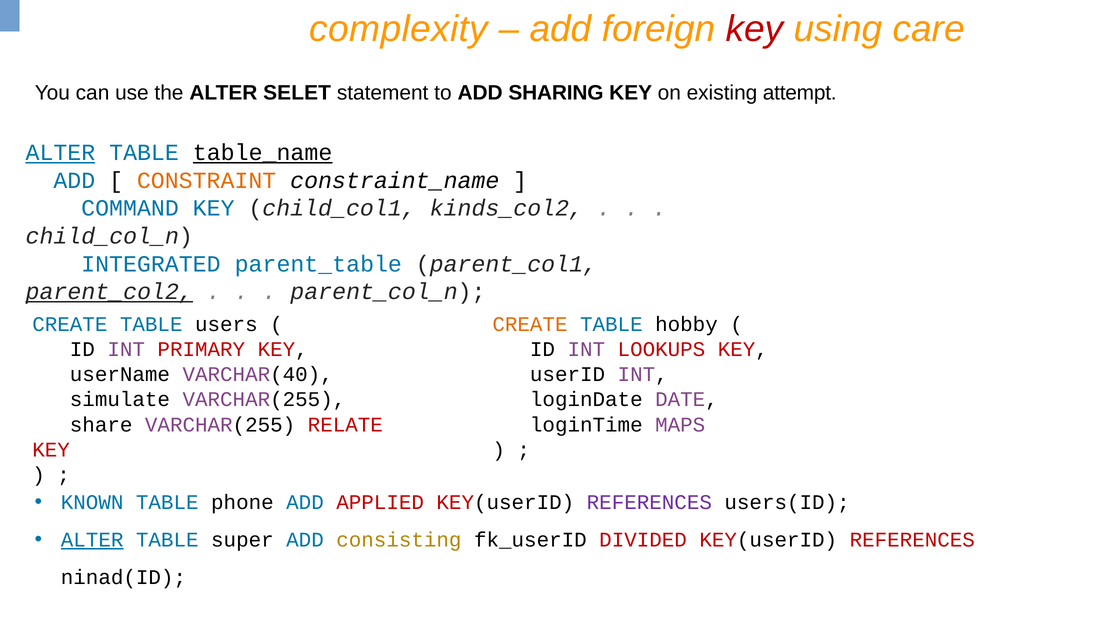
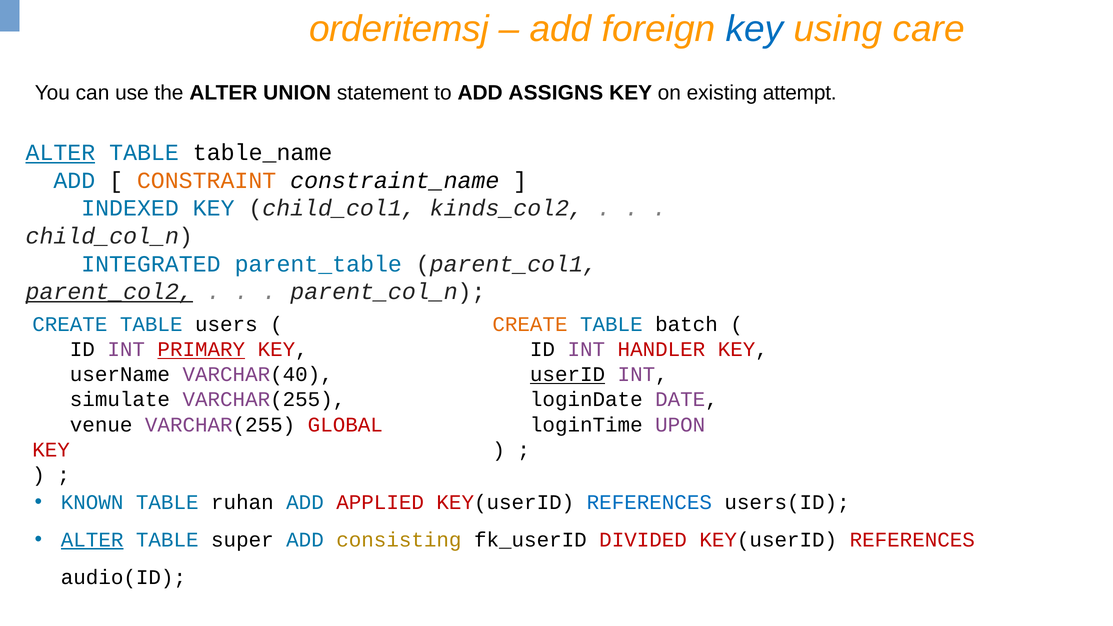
complexity: complexity -> orderitemsj
key at (755, 29) colour: red -> blue
SELET: SELET -> UNION
SHARING: SHARING -> ASSIGNS
table_name underline: present -> none
COMMAND: COMMAND -> INDEXED
hobby: hobby -> batch
PRIMARY underline: none -> present
LOOKUPS: LOOKUPS -> HANDLER
userID underline: none -> present
share: share -> venue
RELATE: RELATE -> GLOBAL
MAPS: MAPS -> UPON
phone: phone -> ruhan
REFERENCES at (649, 502) colour: purple -> blue
ninad(ID: ninad(ID -> audio(ID
